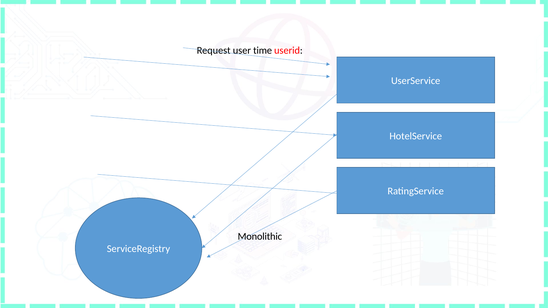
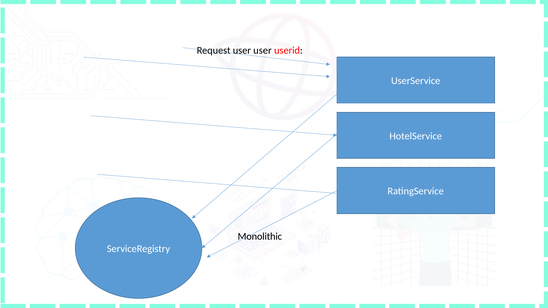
user time: time -> user
